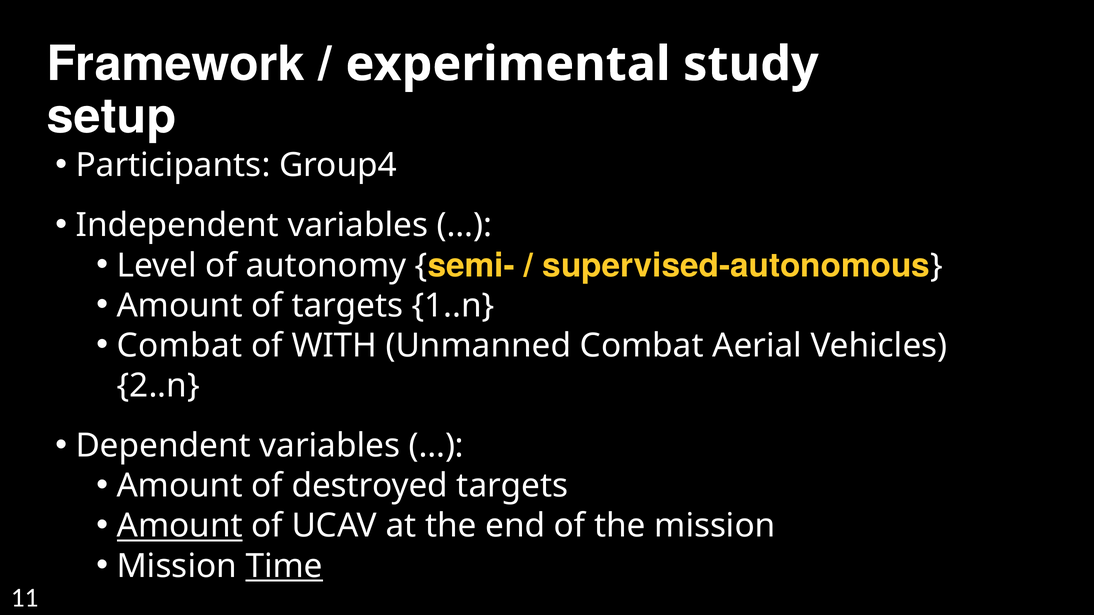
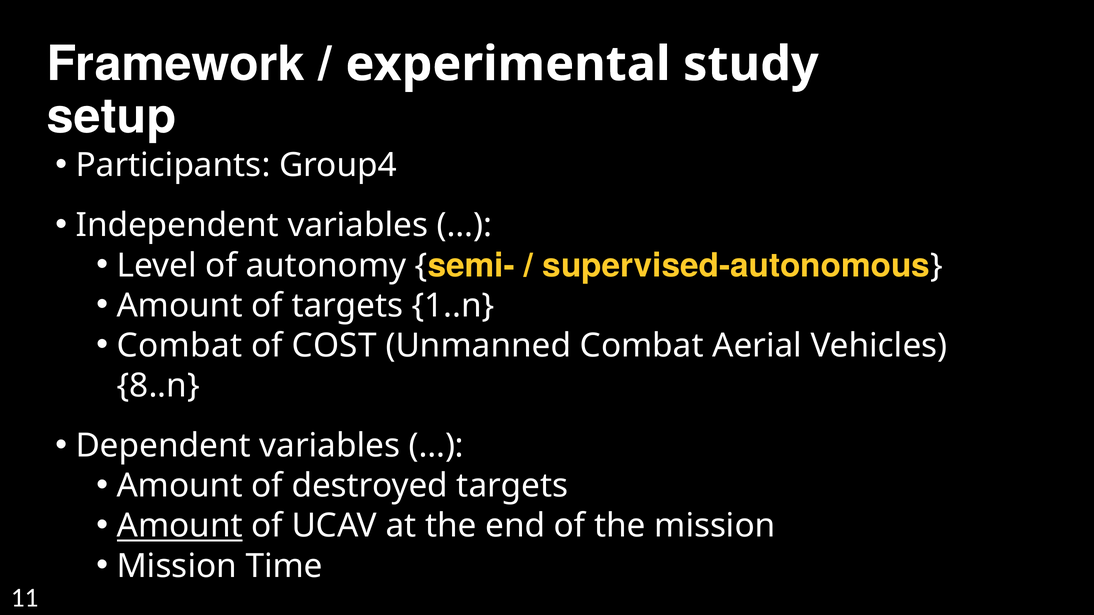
WITH: WITH -> COST
2..n: 2..n -> 8..n
Time underline: present -> none
